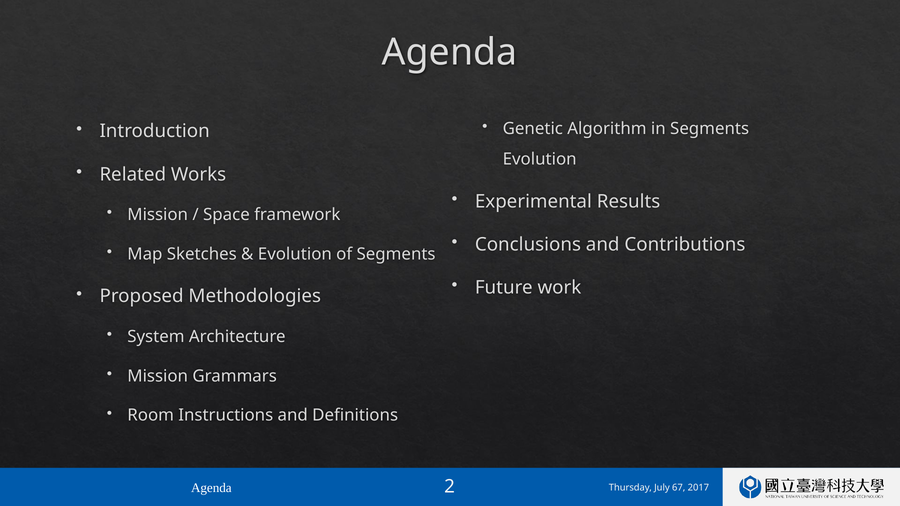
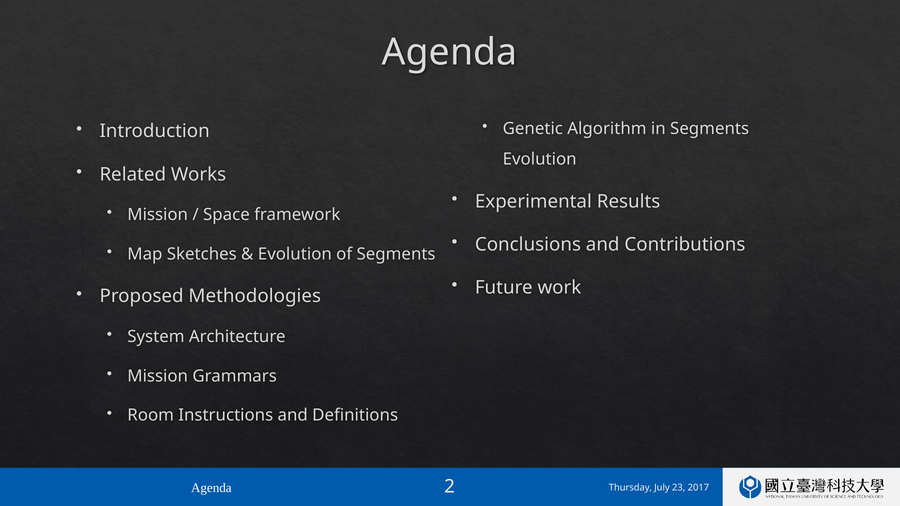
67: 67 -> 23
